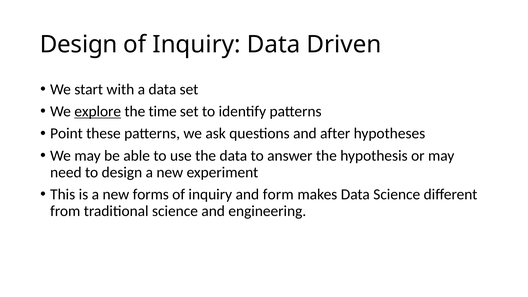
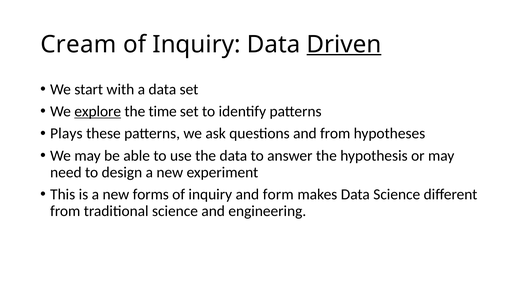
Design at (79, 44): Design -> Cream
Driven underline: none -> present
Point: Point -> Plays
and after: after -> from
